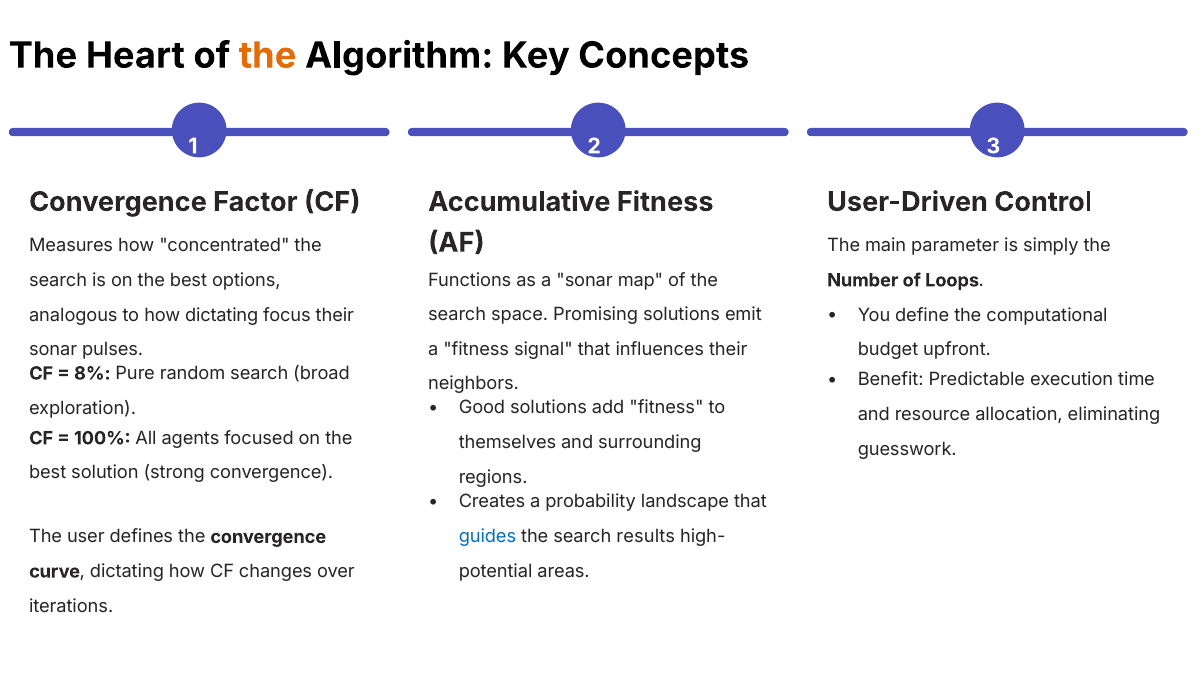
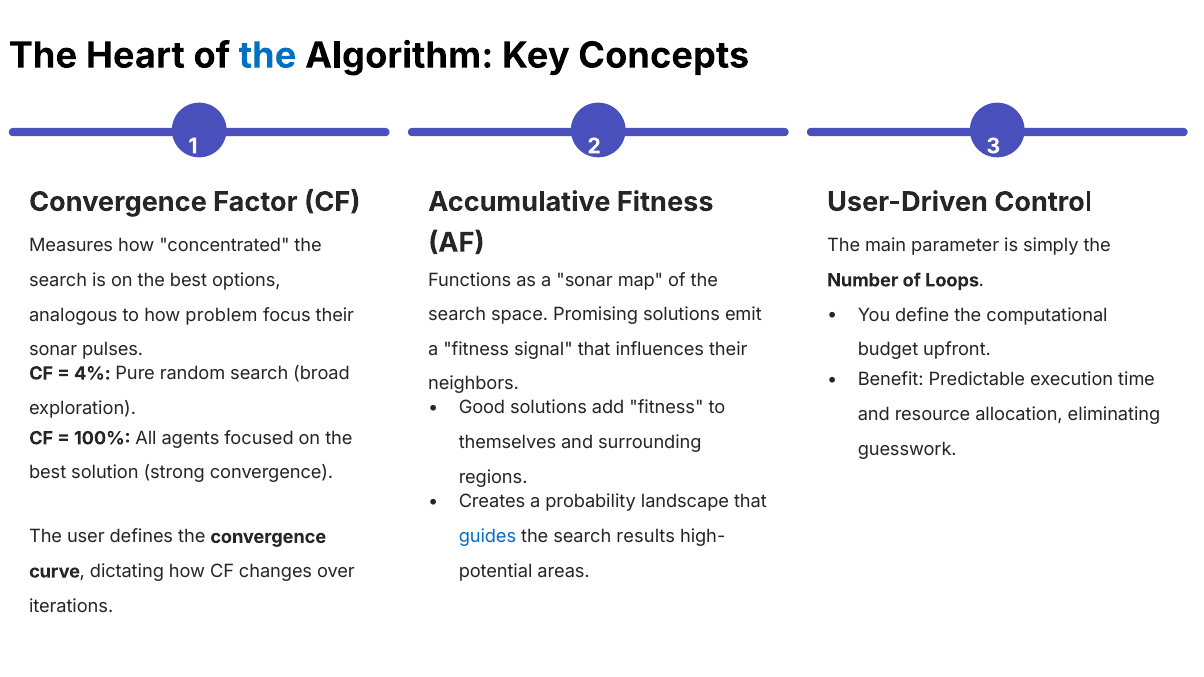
the at (268, 56) colour: orange -> blue
how dictating: dictating -> problem
8%: 8% -> 4%
